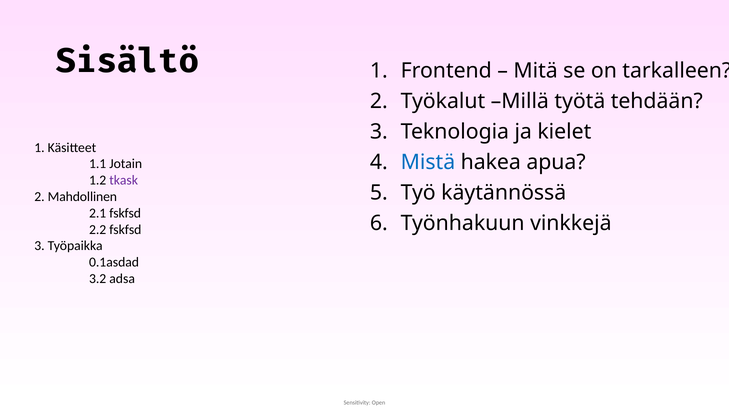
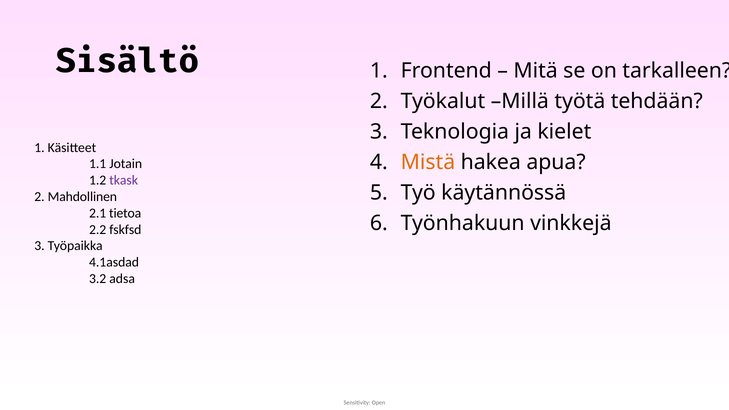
Mistä colour: blue -> orange
2.1 fskfsd: fskfsd -> tietoa
0.1asdad: 0.1asdad -> 4.1asdad
